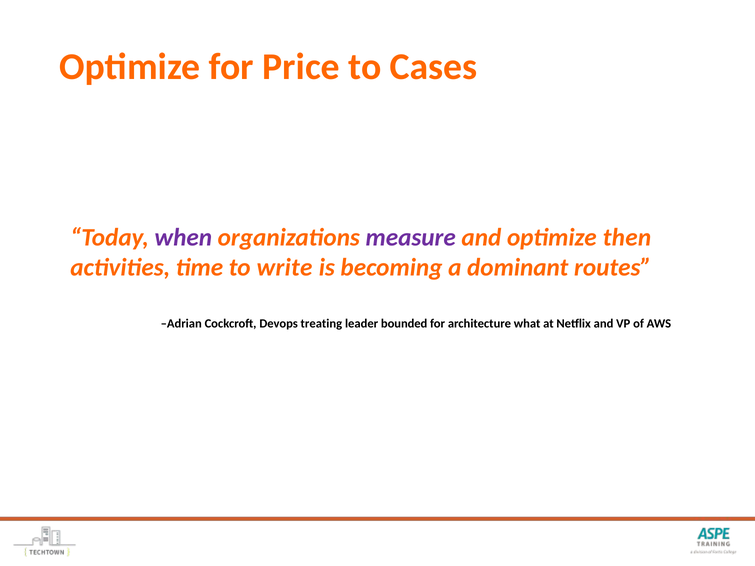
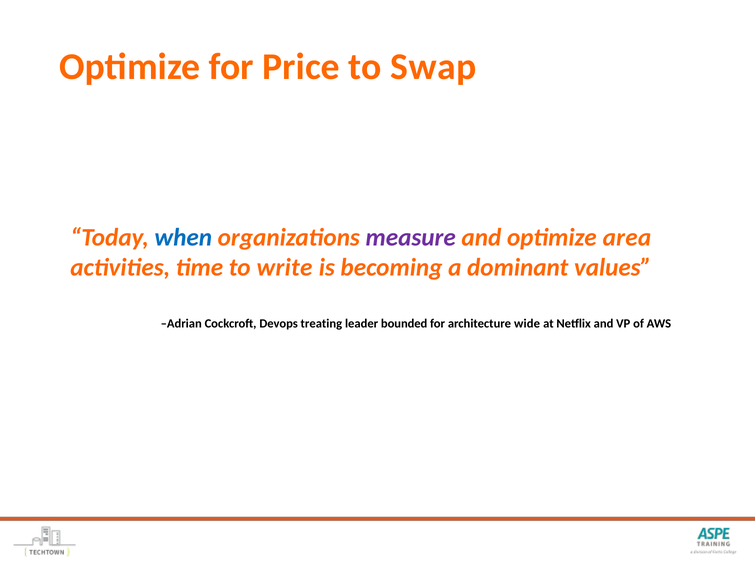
Cases: Cases -> Swap
when colour: purple -> blue
then: then -> area
routes: routes -> values
what: what -> wide
